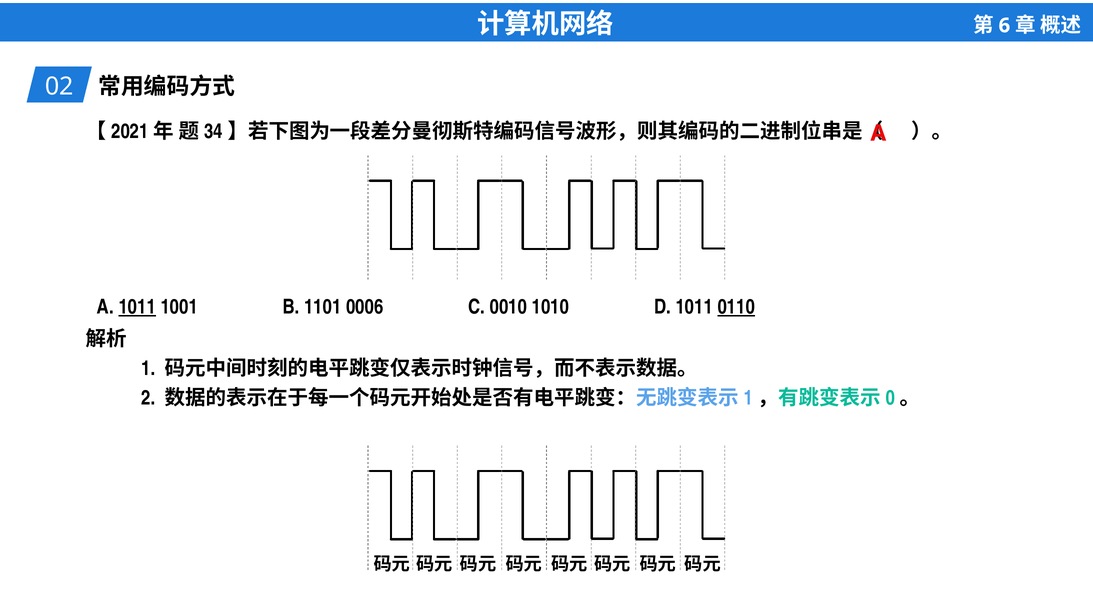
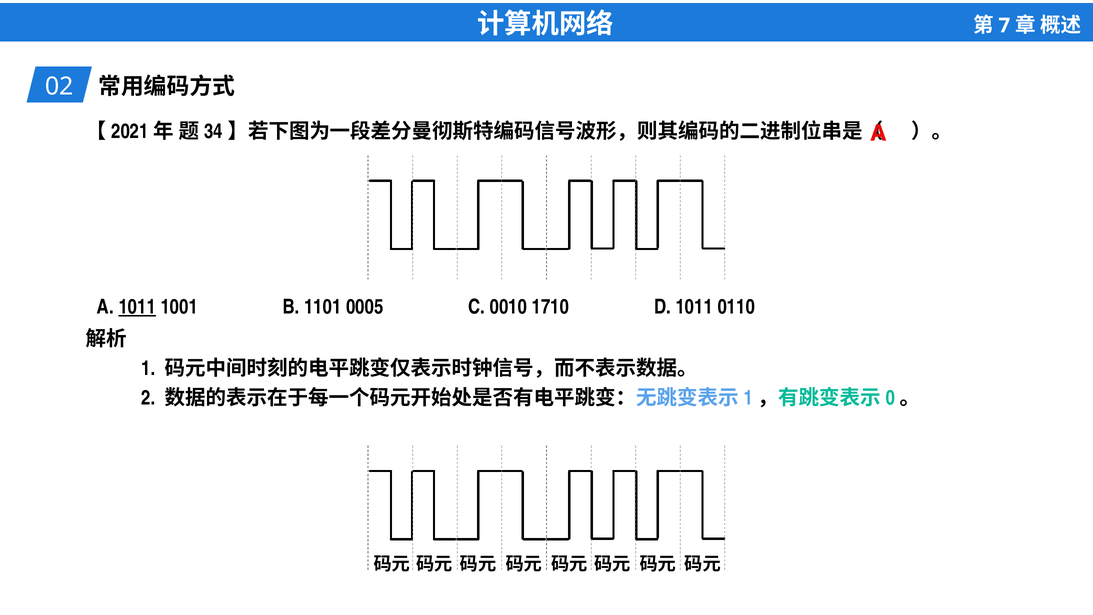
6: 6 -> 7
0006: 0006 -> 0005
1010: 1010 -> 1710
0110 underline: present -> none
